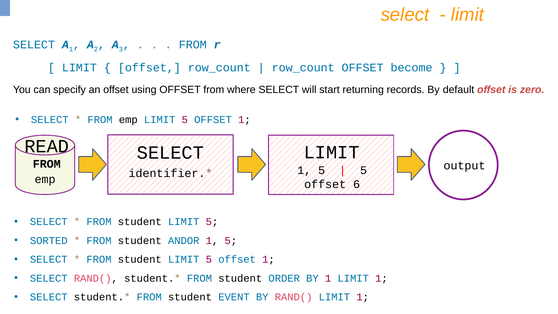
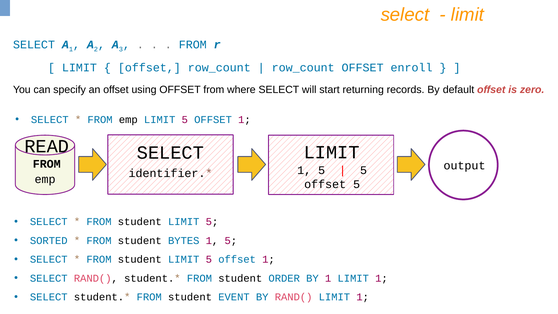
become: become -> enroll
offset 6: 6 -> 5
ANDOR: ANDOR -> BYTES
